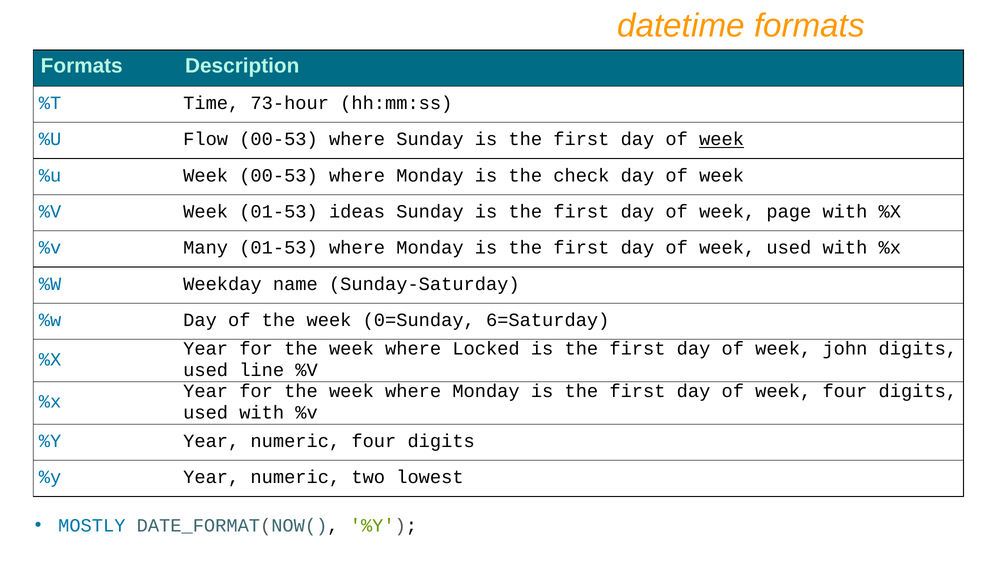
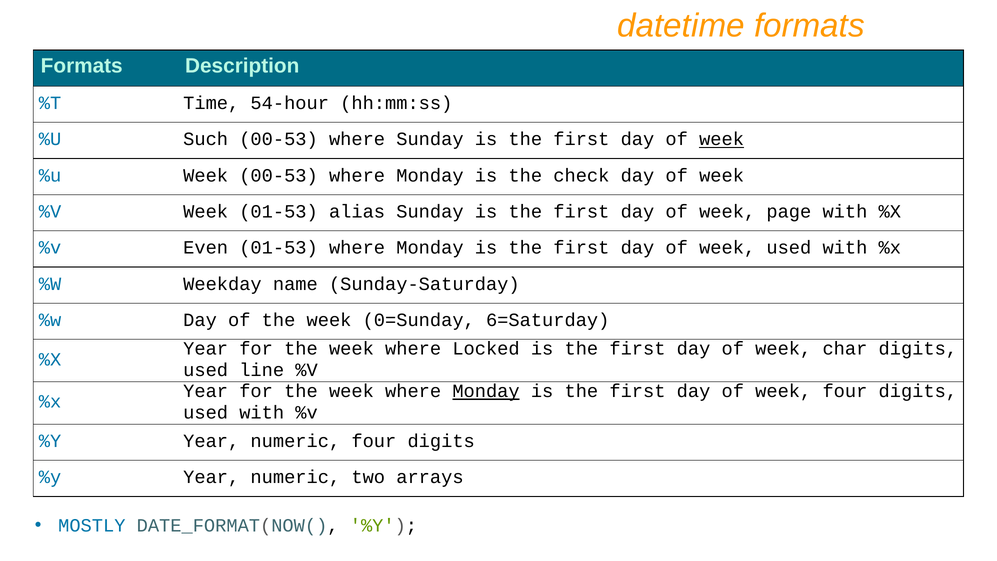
73-hour: 73-hour -> 54-hour
Flow: Flow -> Such
ideas: ideas -> alias
Many: Many -> Even
john: john -> char
Monday at (486, 391) underline: none -> present
lowest: lowest -> arrays
